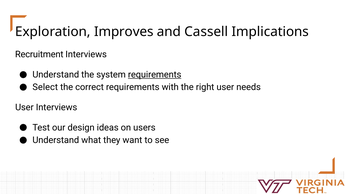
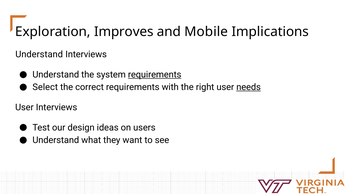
Cassell: Cassell -> Mobile
Recruitment at (39, 54): Recruitment -> Understand
needs underline: none -> present
